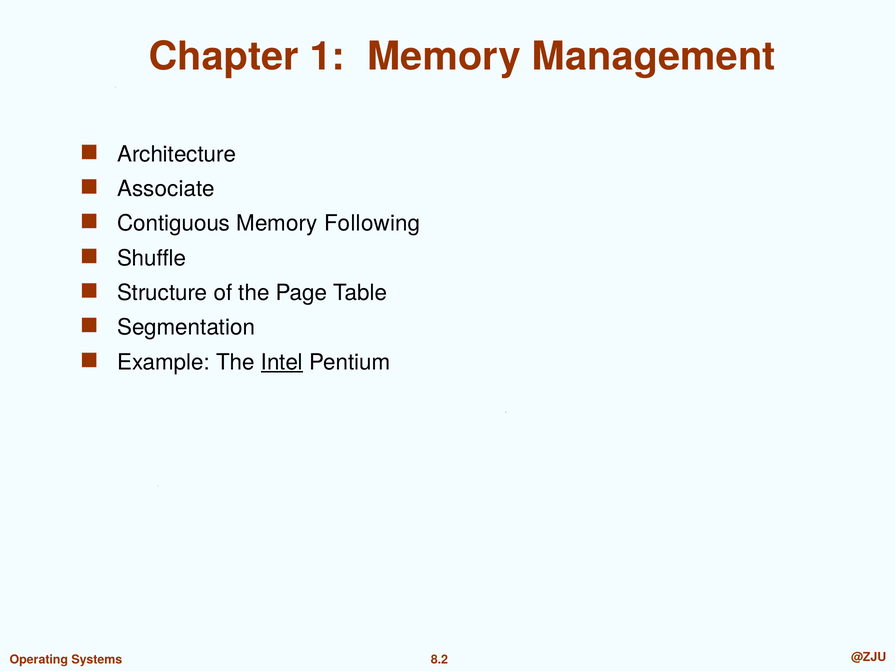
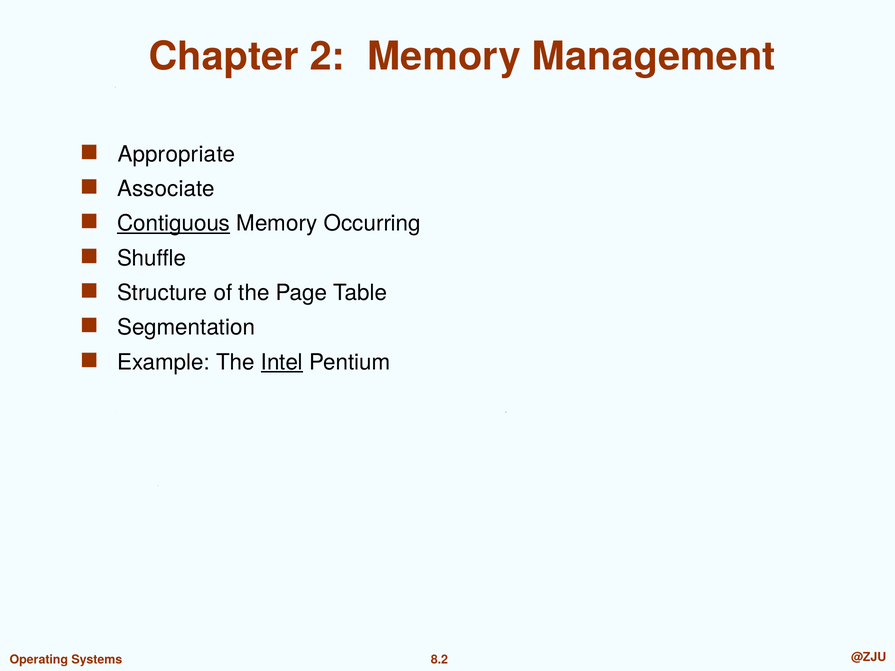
1: 1 -> 2
Architecture: Architecture -> Appropriate
Contiguous underline: none -> present
Following: Following -> Occurring
